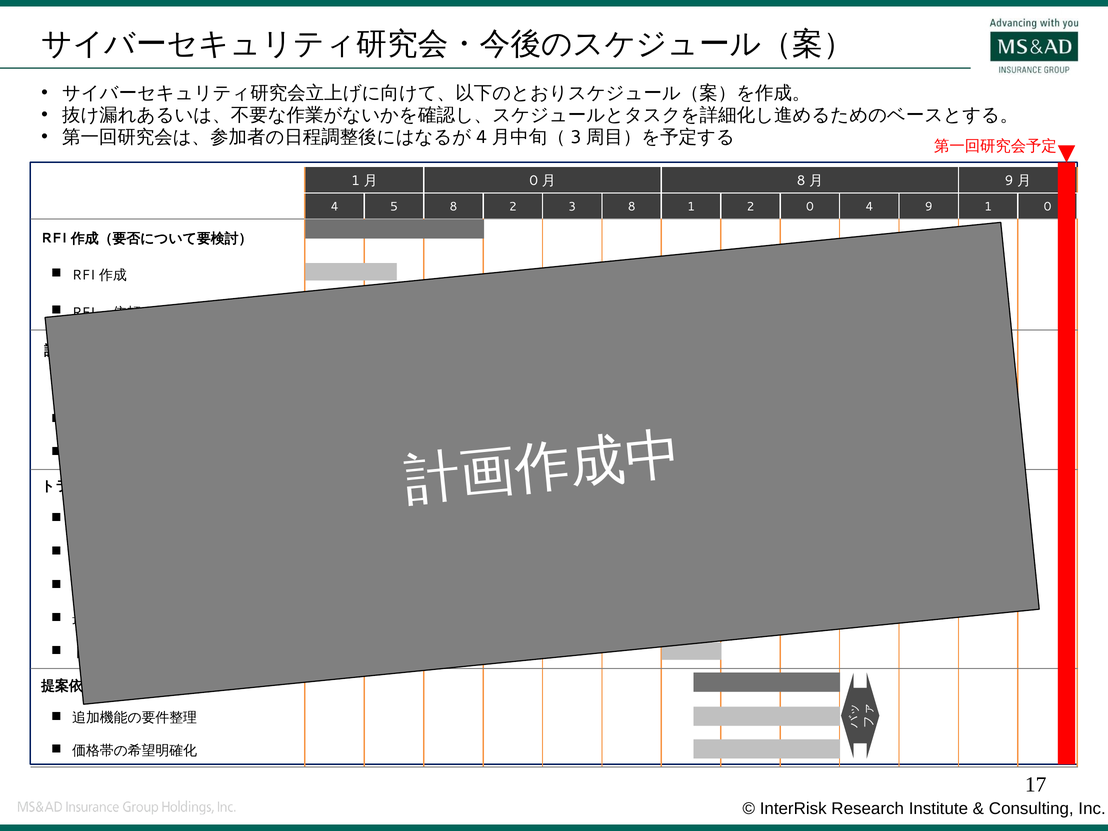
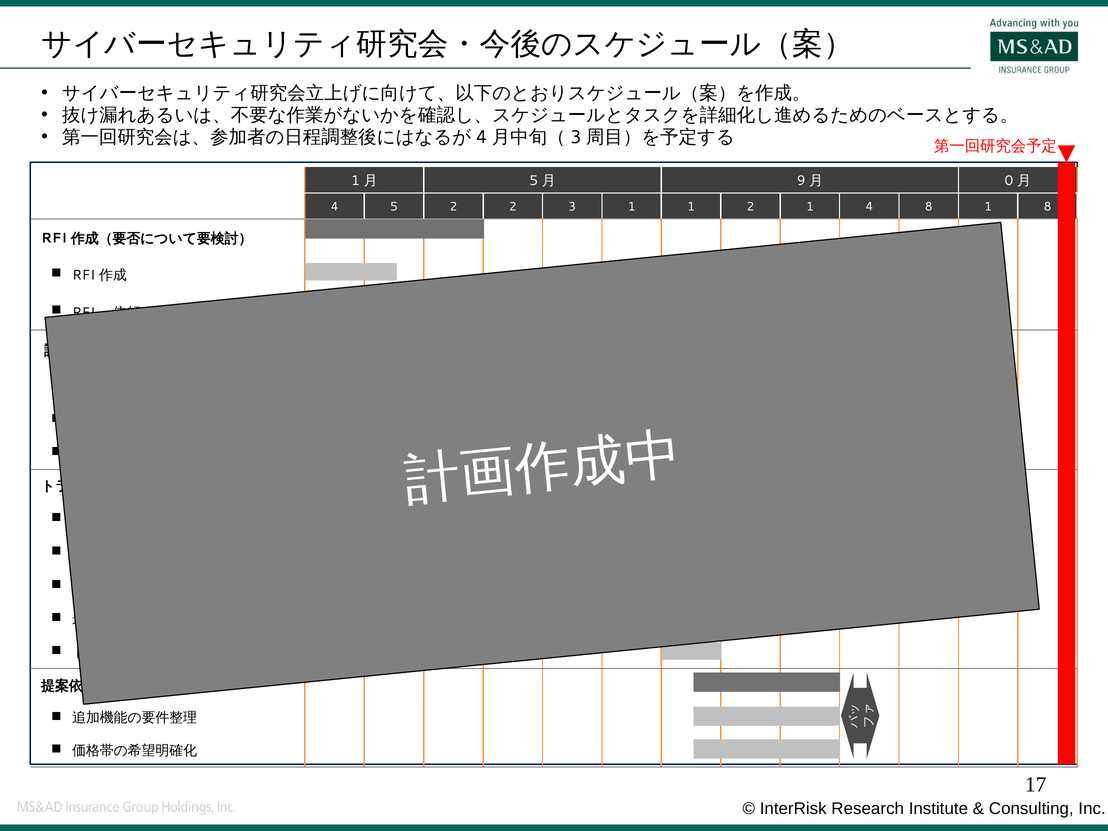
0 at (534, 181): 0 -> 5
8 at (801, 181): 8 -> 9
9 at (1009, 181): 9 -> 0
5 8: 8 -> 2
3 8: 8 -> 1
2 0: 0 -> 1
4 9: 9 -> 8
1 0: 0 -> 8
